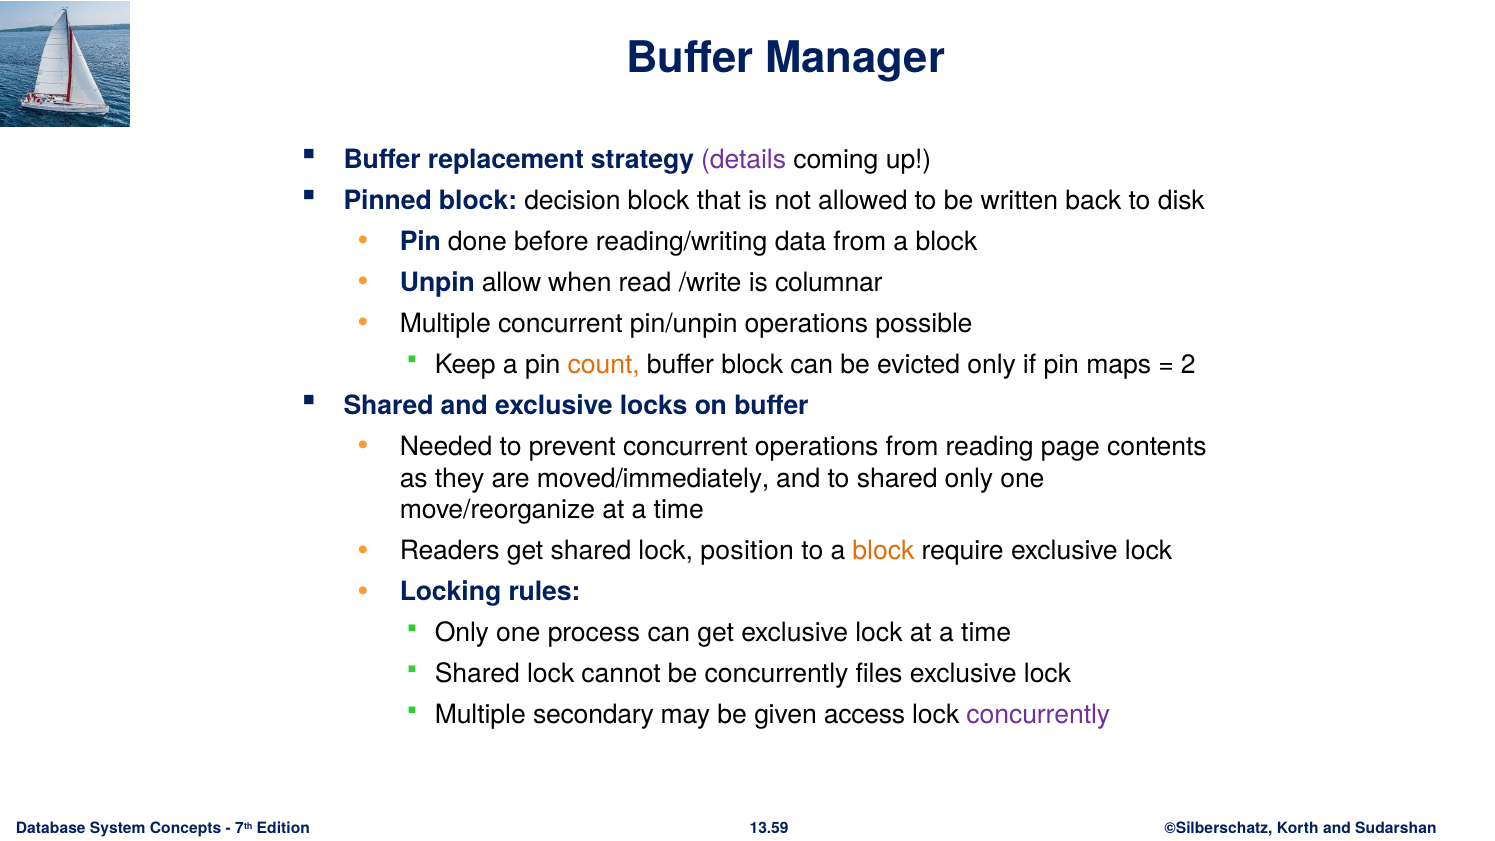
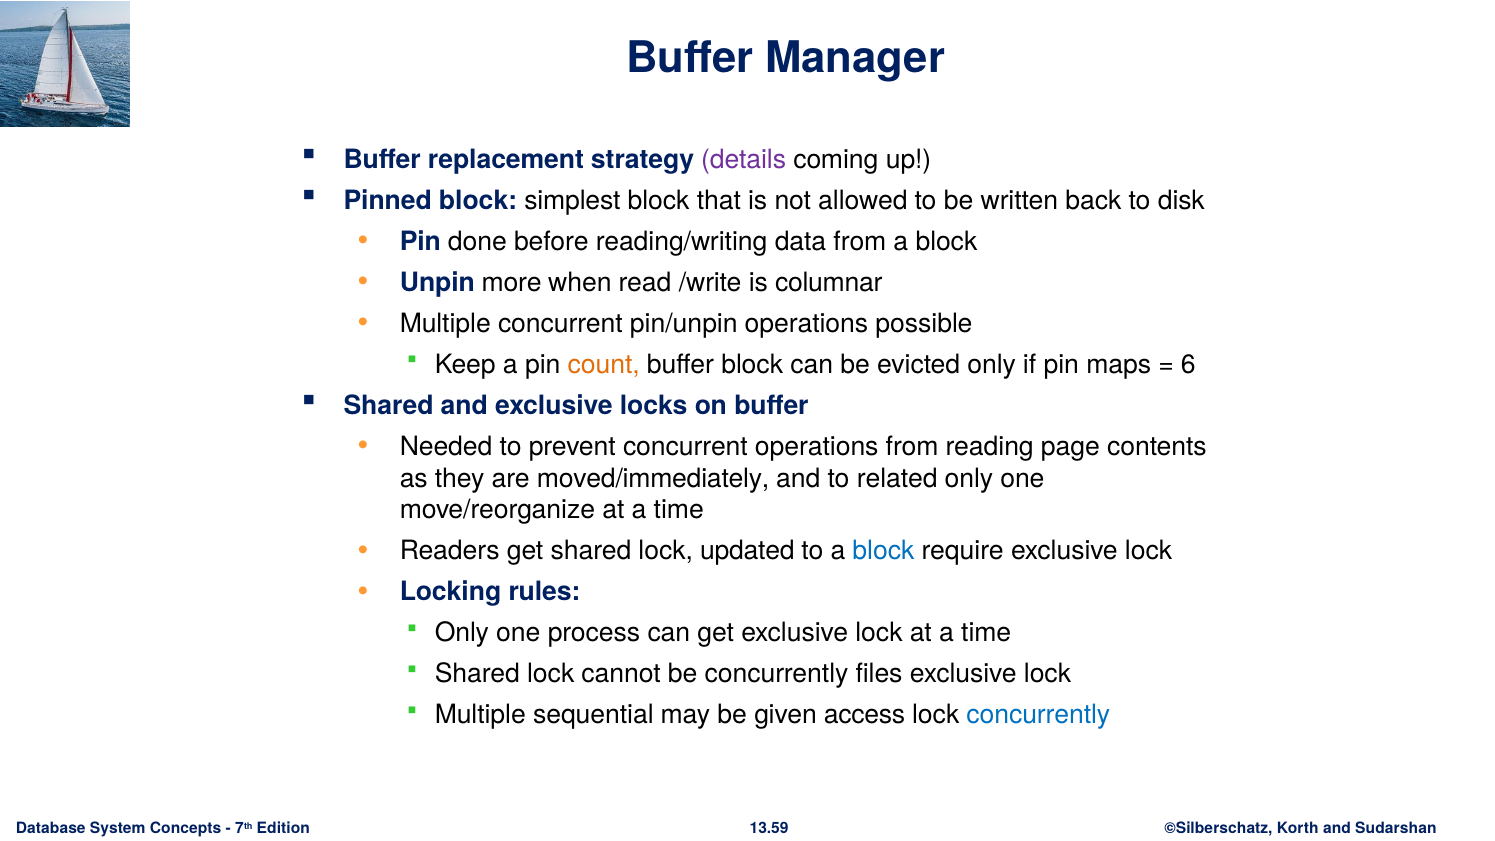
decision: decision -> simplest
allow: allow -> more
2: 2 -> 6
to shared: shared -> related
position: position -> updated
block at (883, 551) colour: orange -> blue
secondary: secondary -> sequential
concurrently at (1038, 715) colour: purple -> blue
